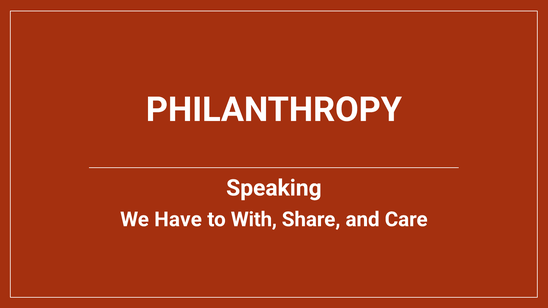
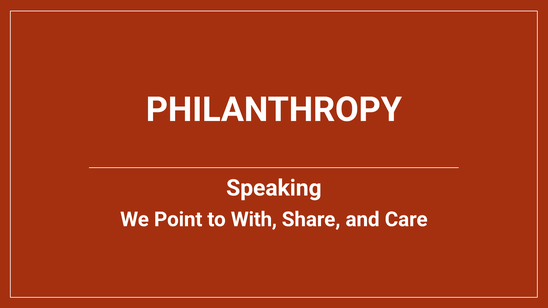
Have: Have -> Point
